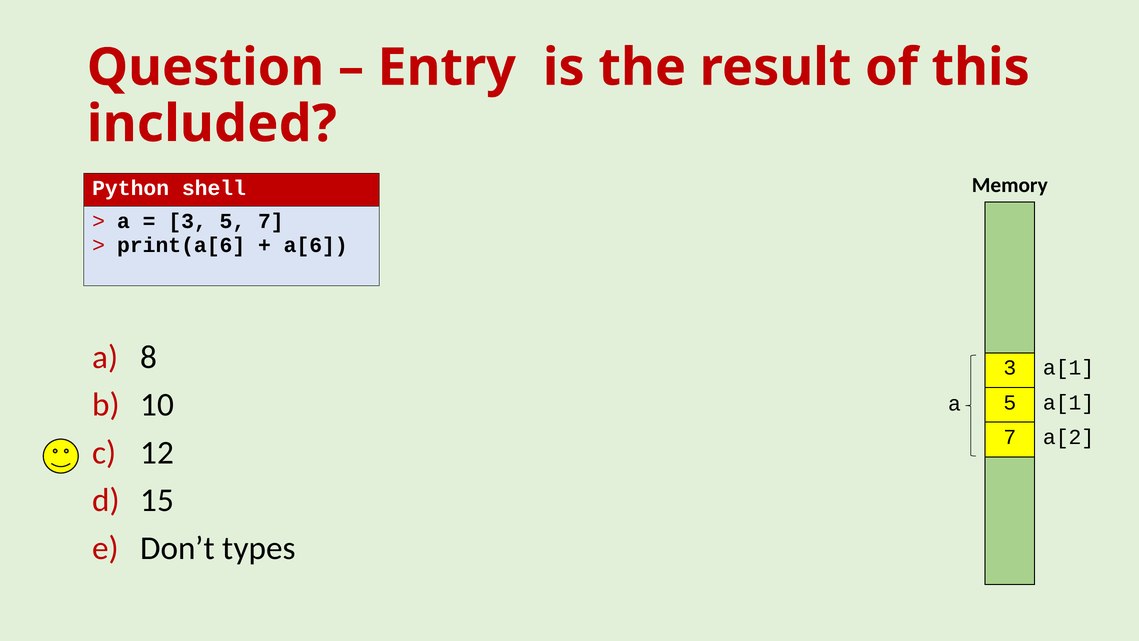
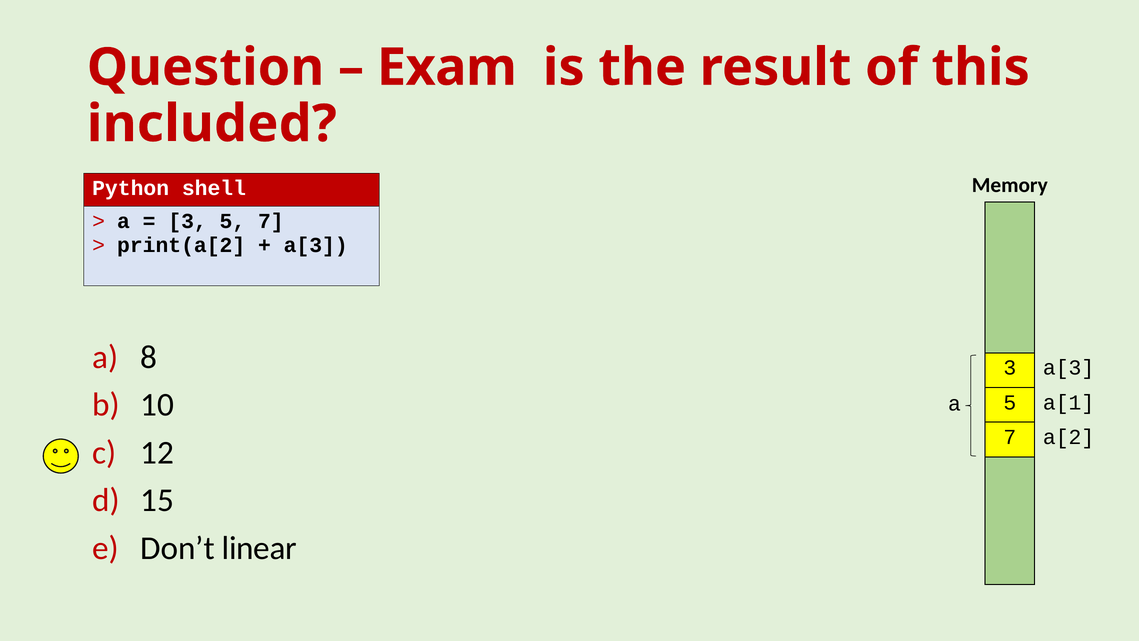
Entry: Entry -> Exam
print(a[6: print(a[6 -> print(a[2
a[6 at (316, 245): a[6 -> a[3
3 a[1: a[1 -> a[3
types: types -> linear
